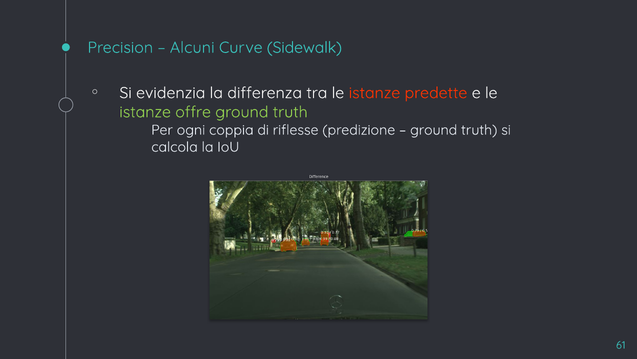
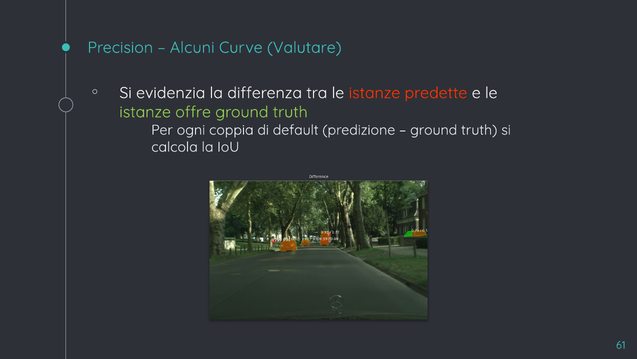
Sidewalk: Sidewalk -> Valutare
riflesse: riflesse -> default
